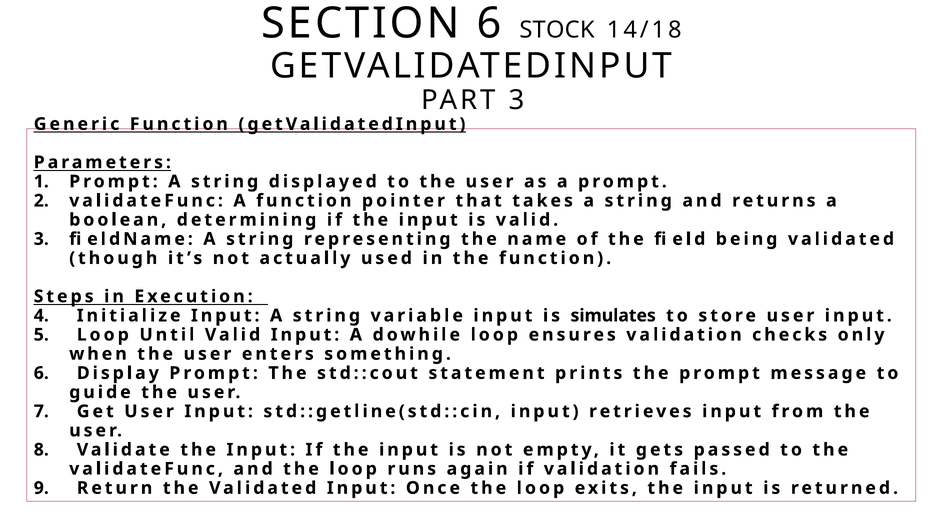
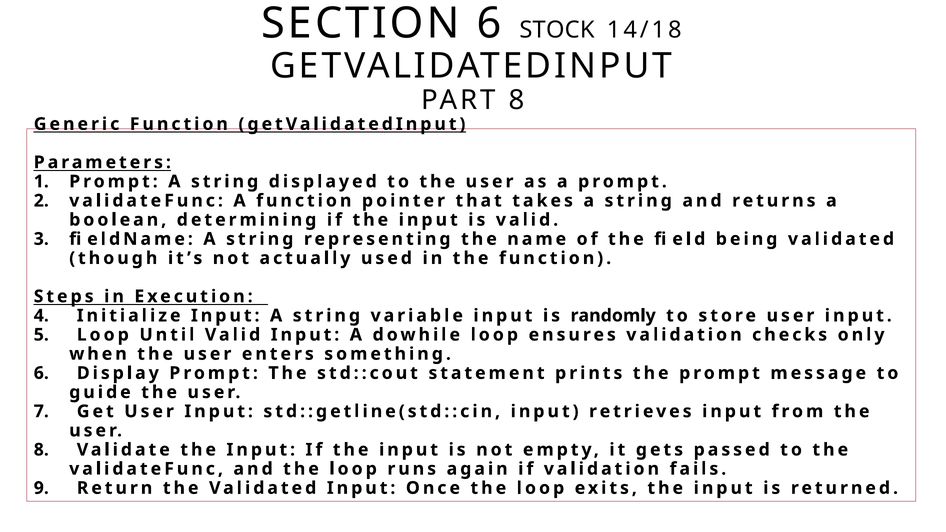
PART 3: 3 -> 8
simulates: simulates -> randomly
